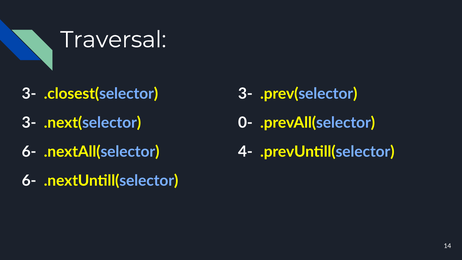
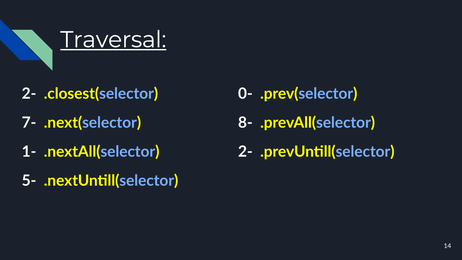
Traversal underline: none -> present
3- at (29, 94): 3- -> 2-
3- at (245, 94): 3- -> 0-
3- at (29, 123): 3- -> 7-
0-: 0- -> 8-
6- at (29, 152): 6- -> 1-
4- at (245, 152): 4- -> 2-
6- at (29, 181): 6- -> 5-
